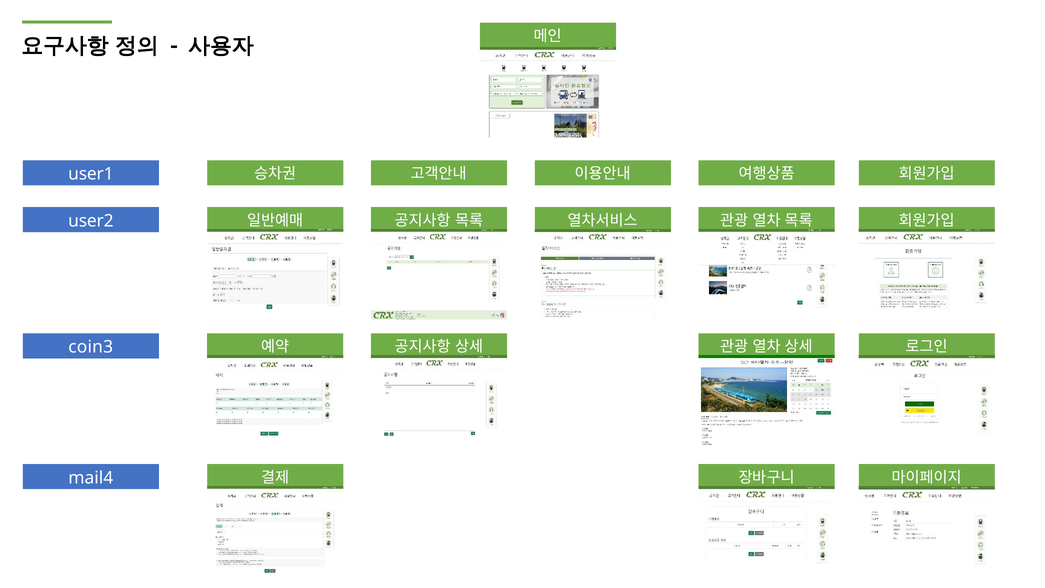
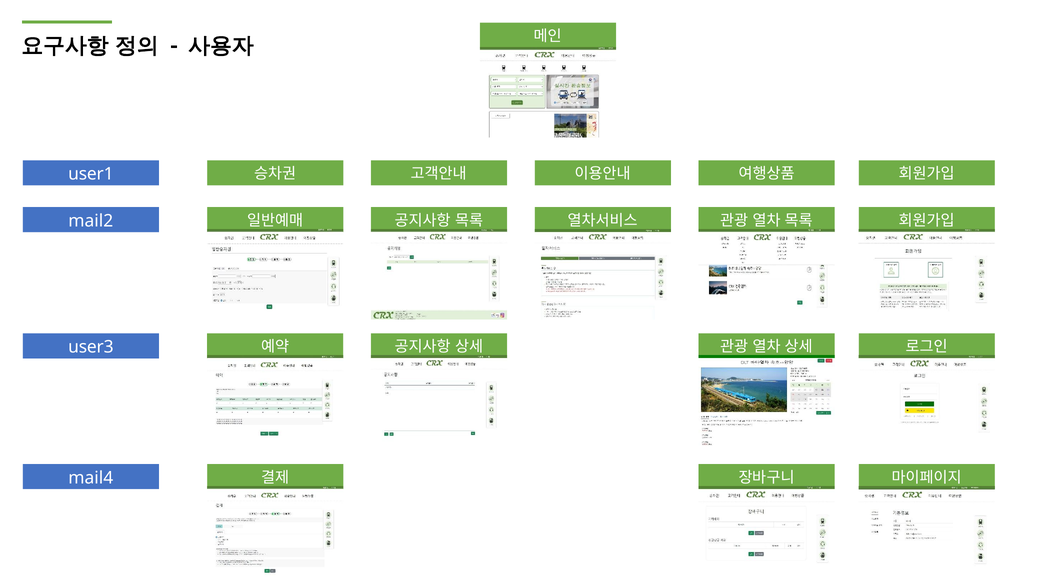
user2: user2 -> mail2
coin3: coin3 -> user3
